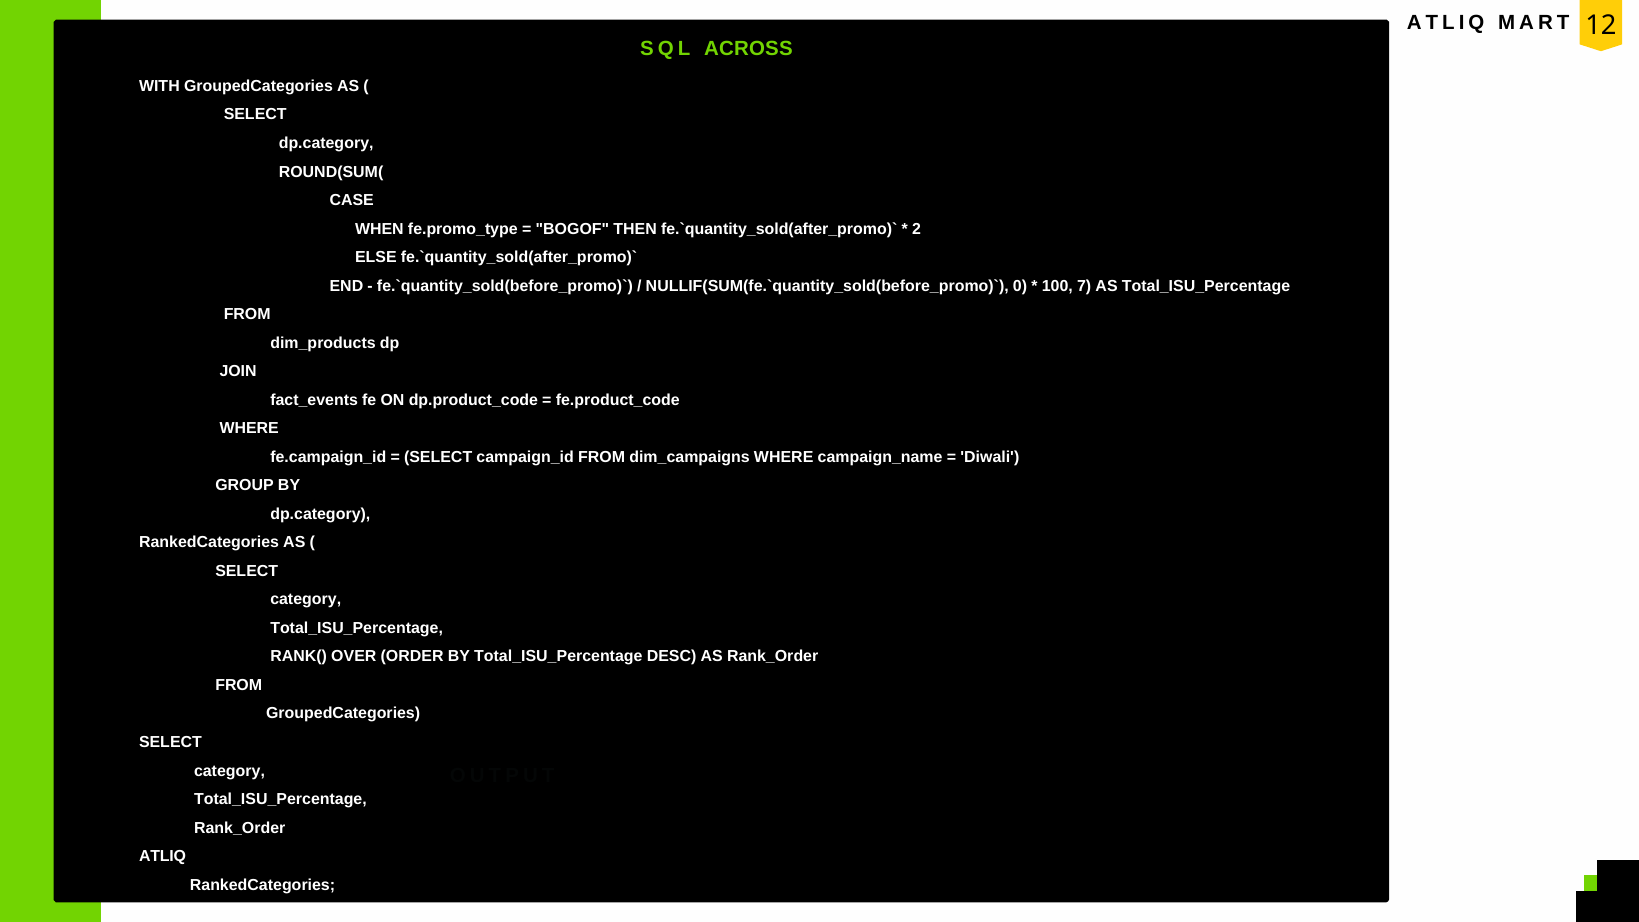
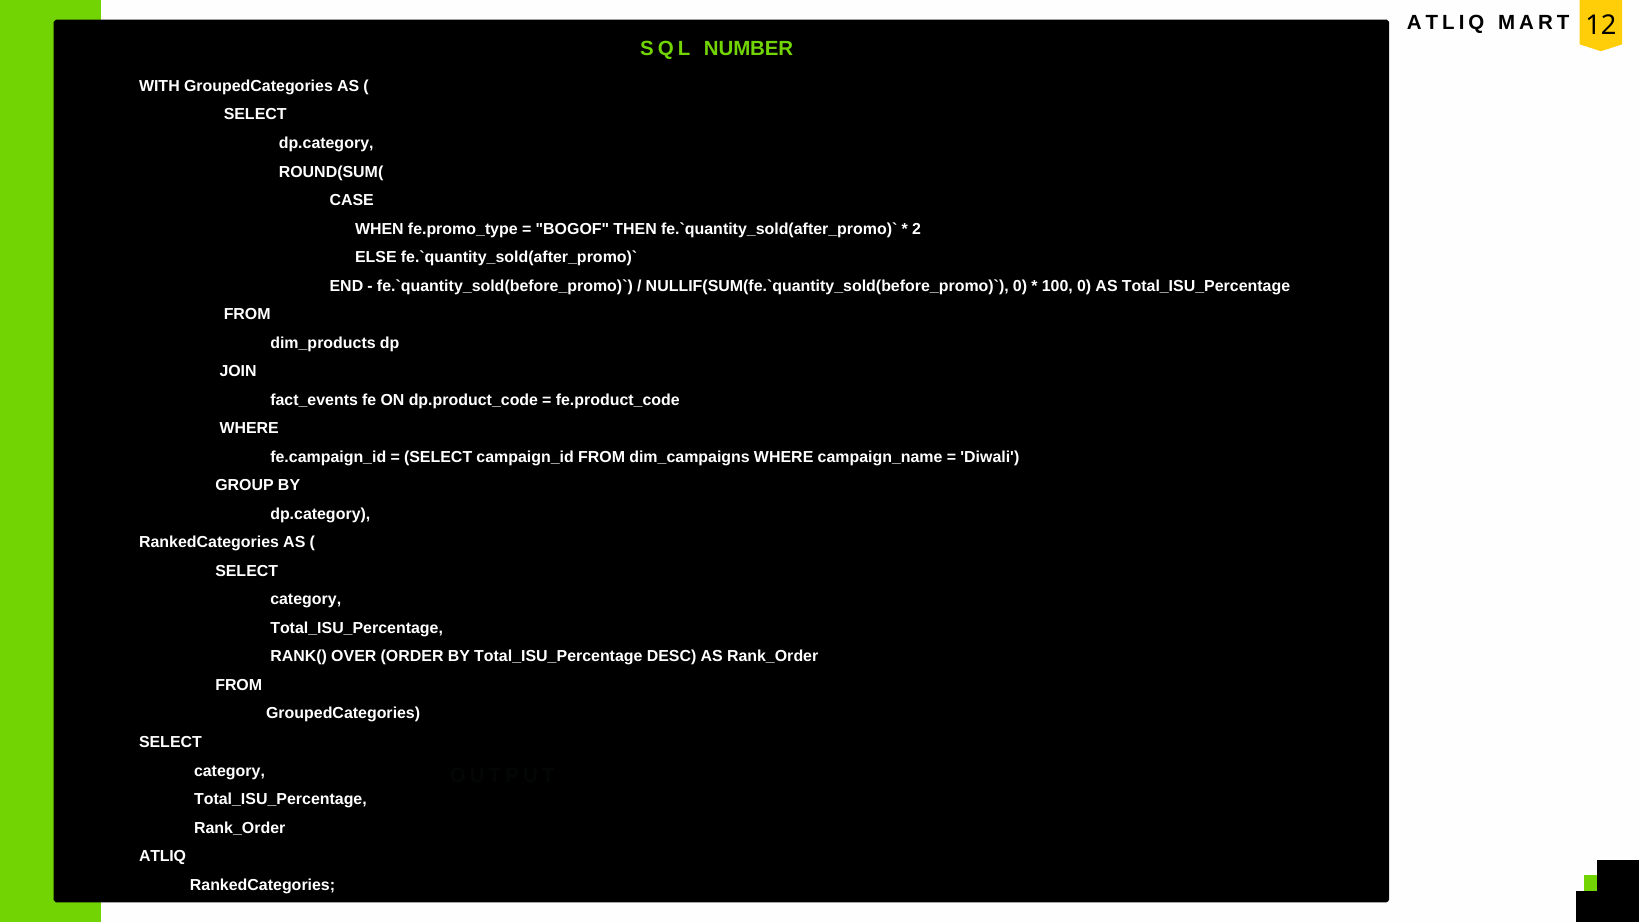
ACROSS: ACROSS -> NUMBER
100 7: 7 -> 0
